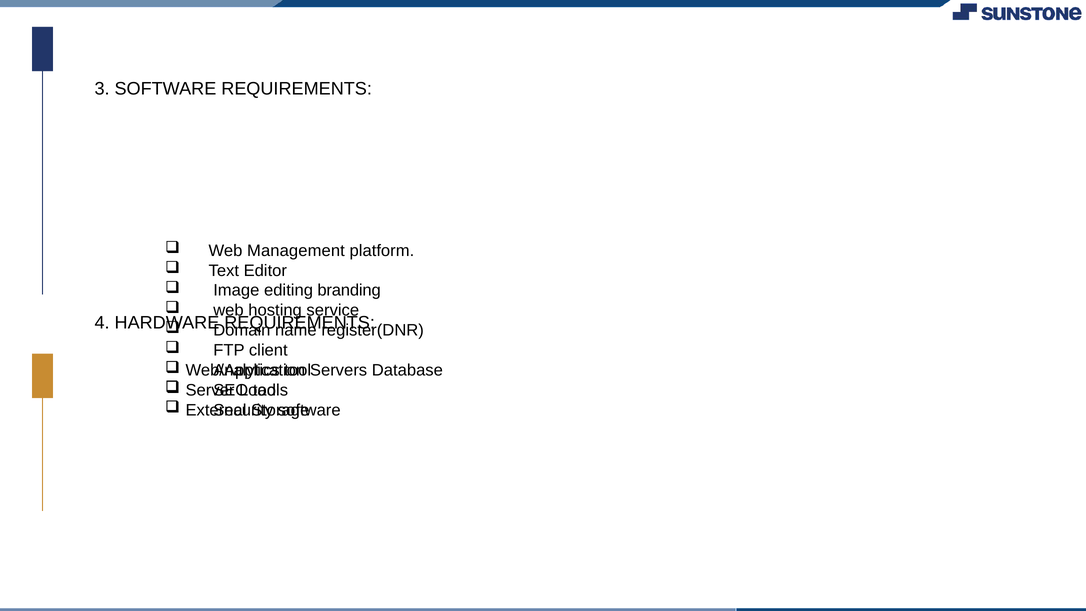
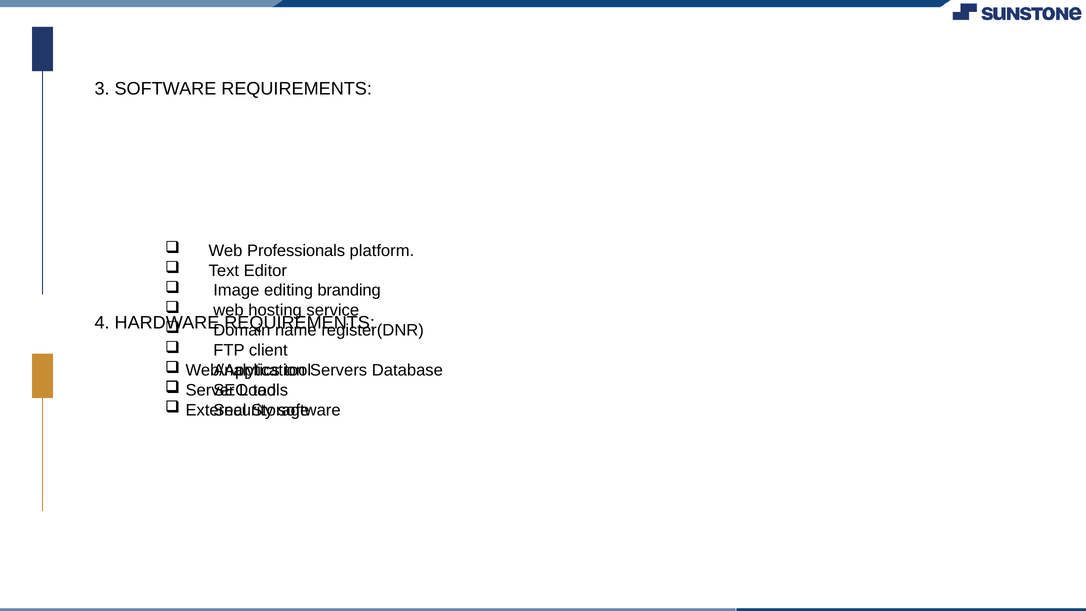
Management: Management -> Professionals
